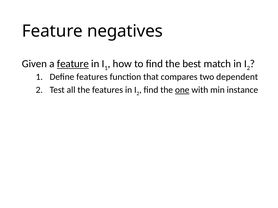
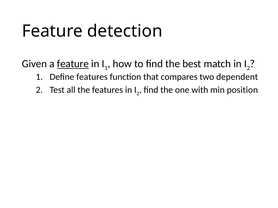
negatives: negatives -> detection
one underline: present -> none
instance: instance -> position
